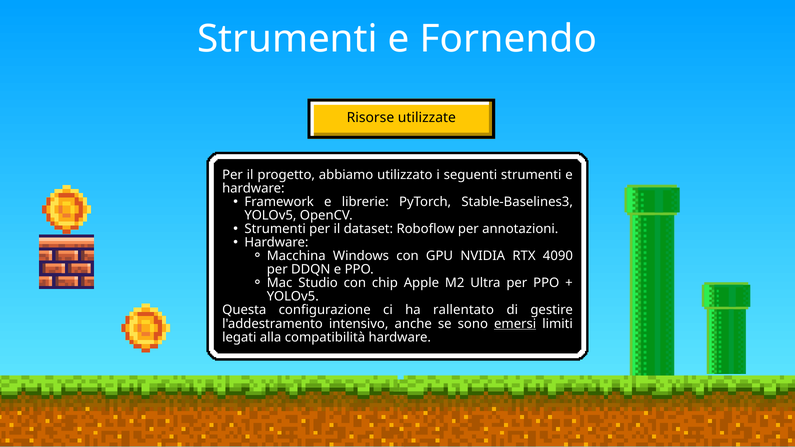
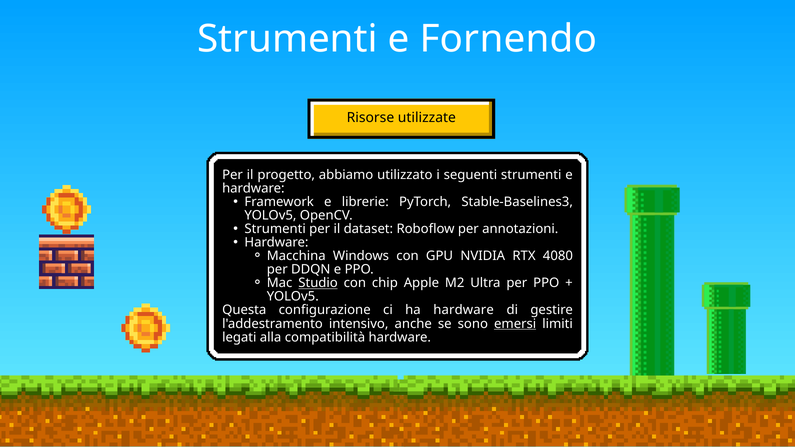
4090: 4090 -> 4080
Studio underline: none -> present
ha rallentato: rallentato -> hardware
